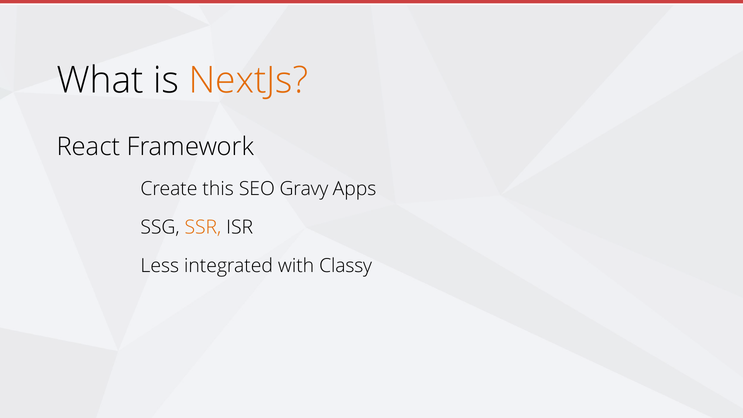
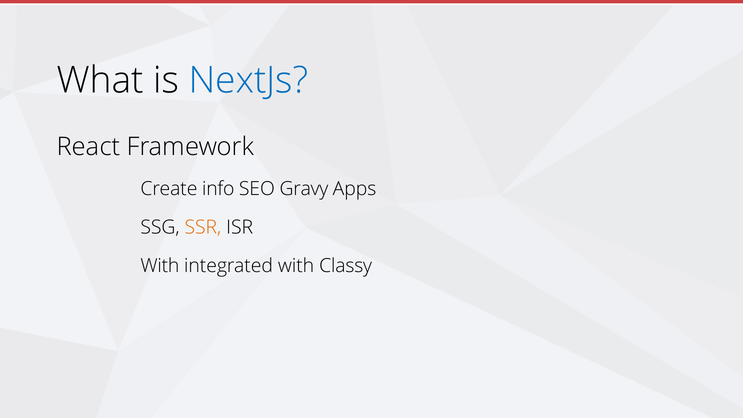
NextJs colour: orange -> blue
this: this -> info
Less at (160, 266): Less -> With
